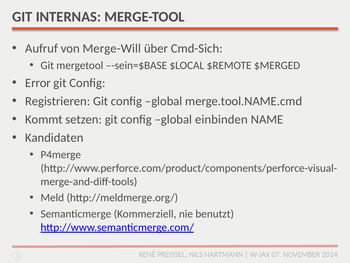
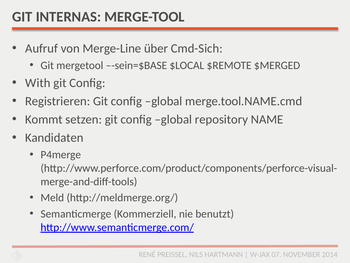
Merge-Will: Merge-Will -> Merge-Line
Error: Error -> With
einbinden: einbinden -> repository
